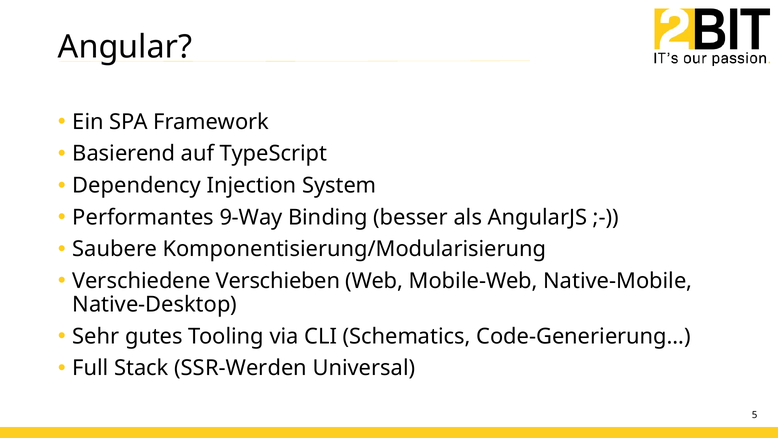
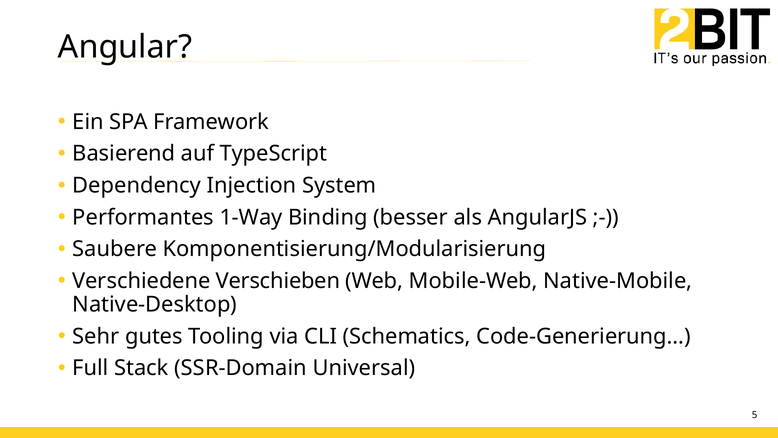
9-Way: 9-Way -> 1-Way
SSR-Werden: SSR-Werden -> SSR-Domain
